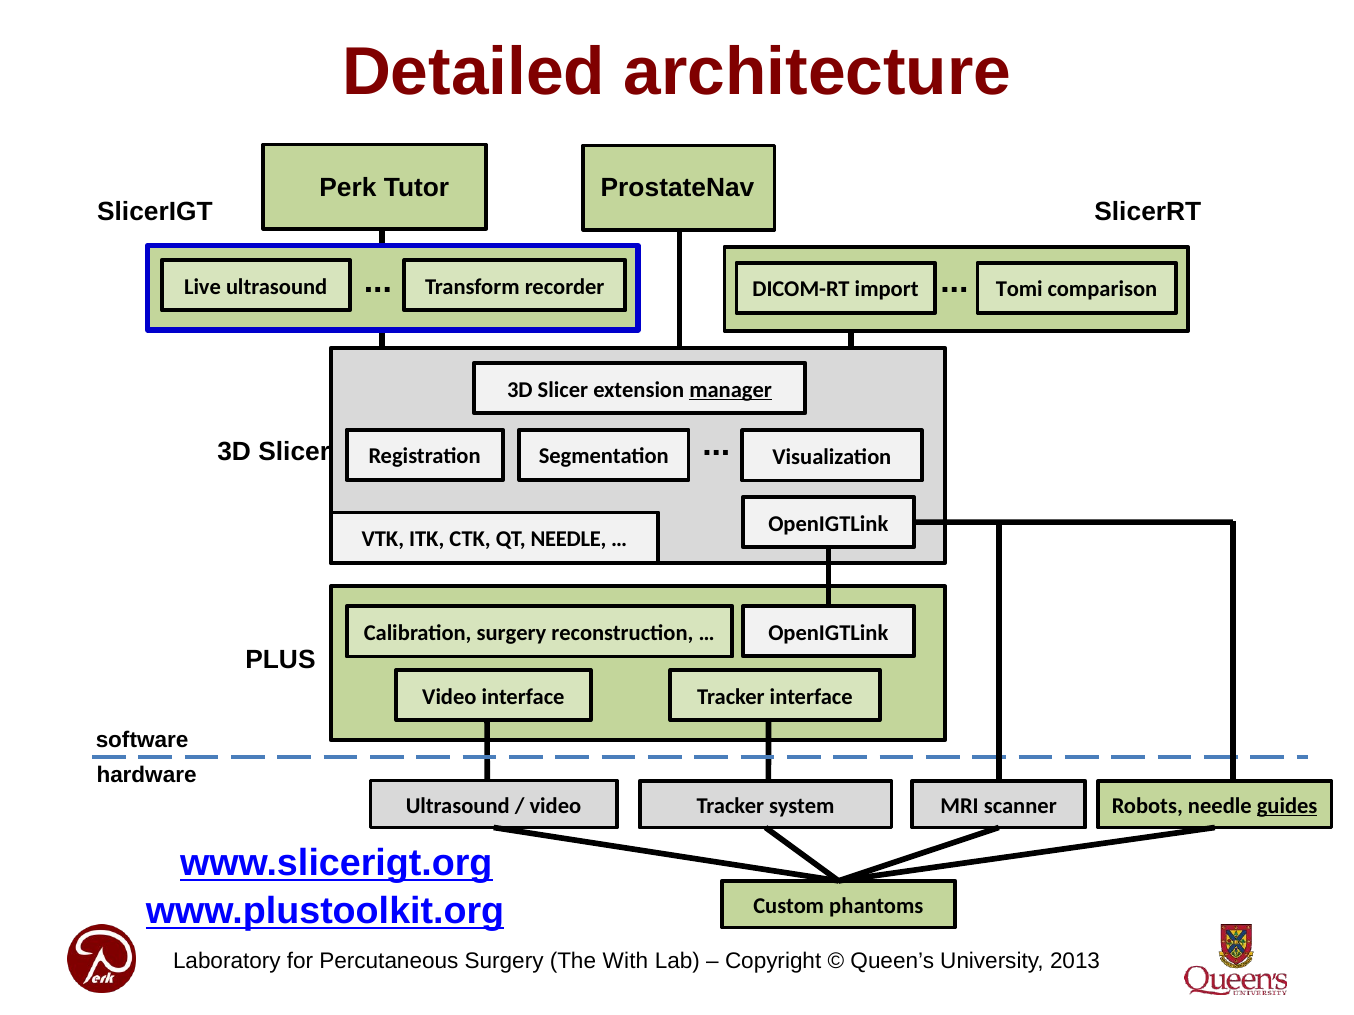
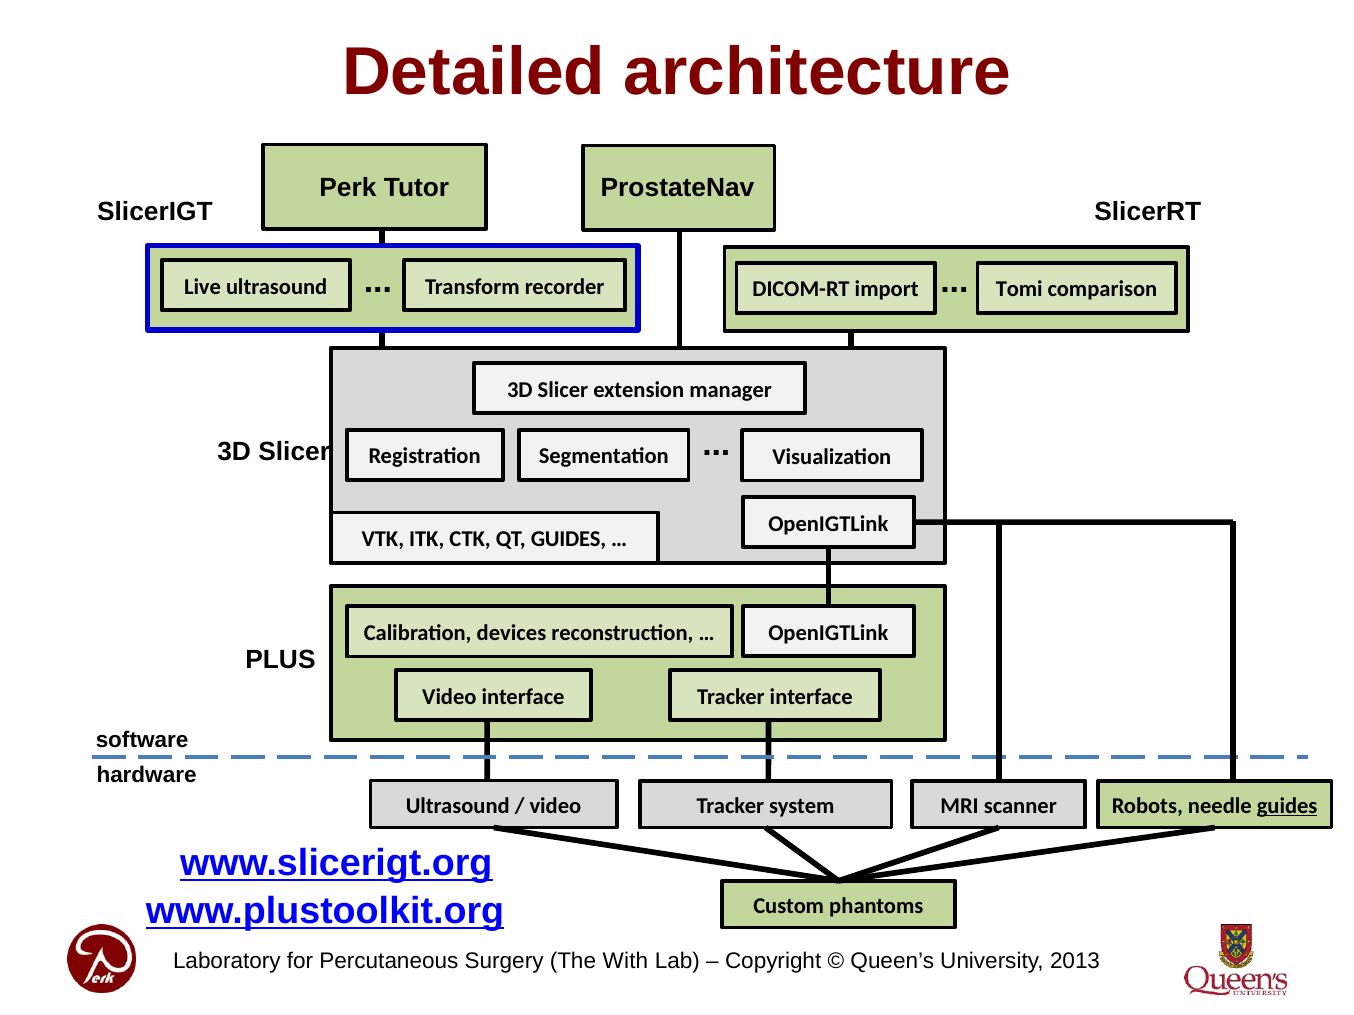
manager underline: present -> none
QT NEEDLE: NEEDLE -> GUIDES
Calibration surgery: surgery -> devices
